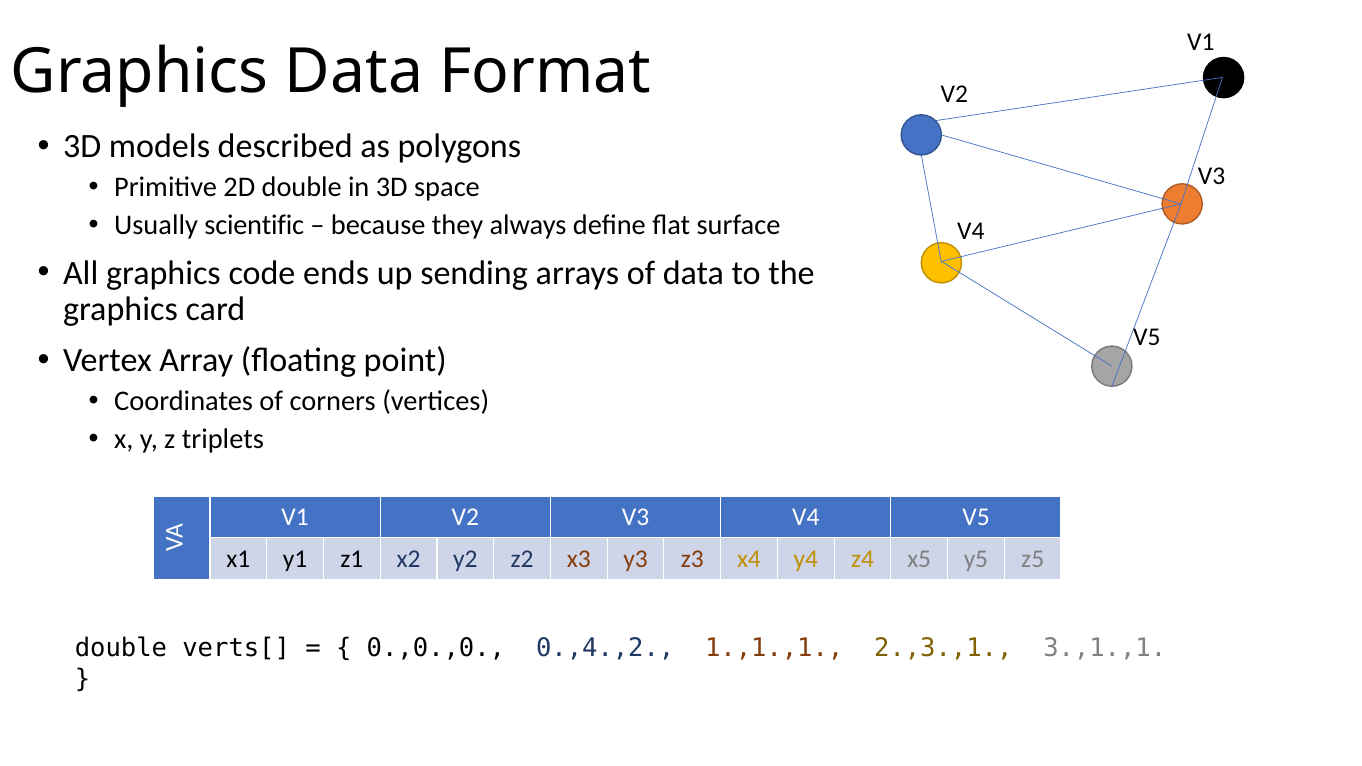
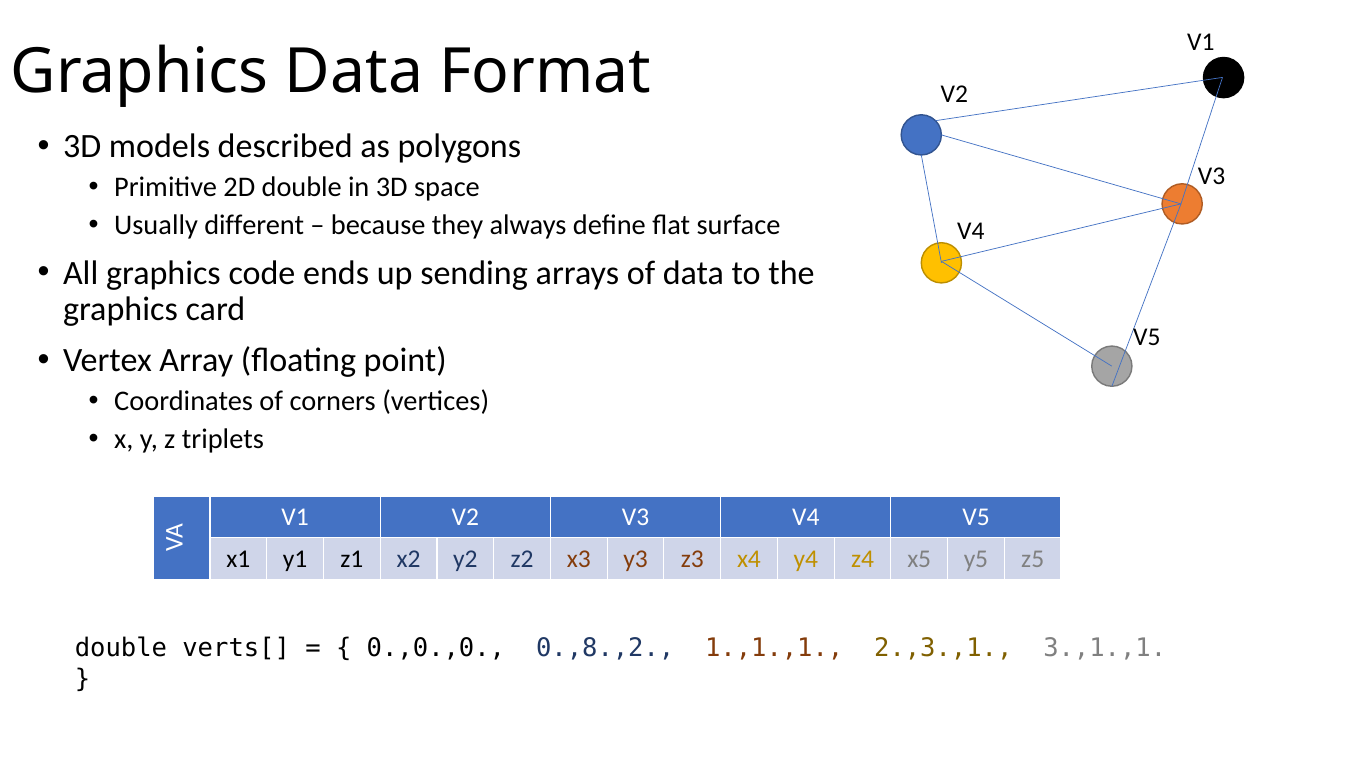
scientific: scientific -> different
0.,4.,2: 0.,4.,2 -> 0.,8.,2
